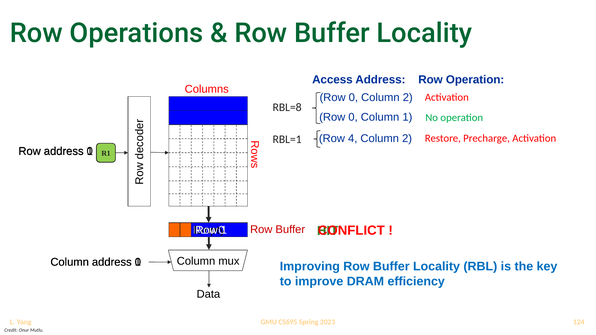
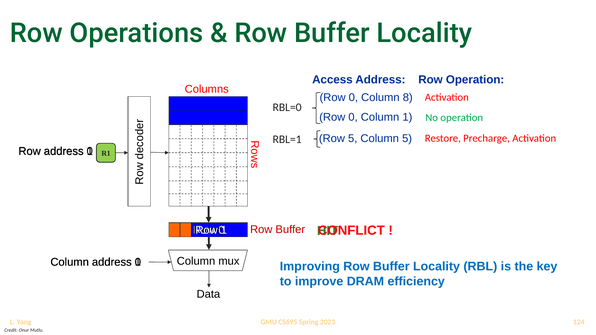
0 Column 2: 2 -> 8
RBL=8: RBL=8 -> RBL=0
Row 4: 4 -> 5
2 at (407, 138): 2 -> 5
